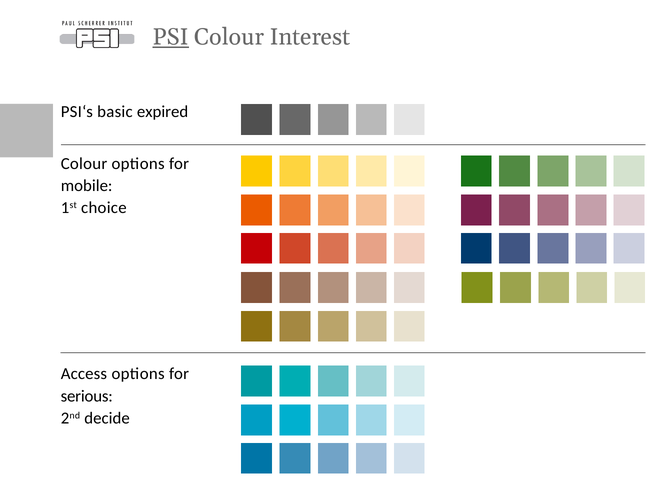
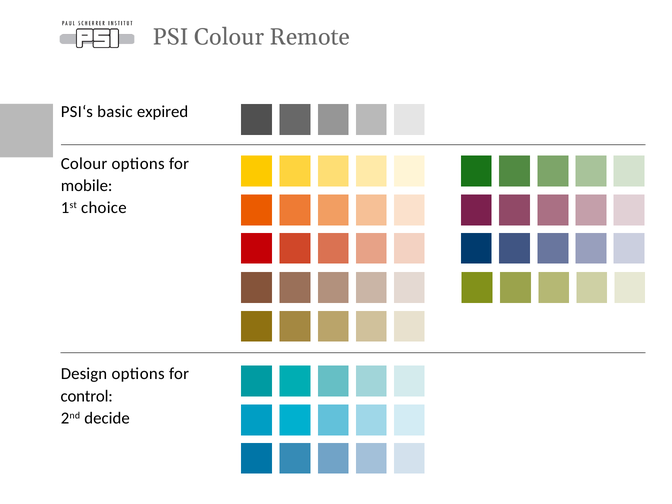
PSI underline: present -> none
Interest: Interest -> Remote
Access: Access -> Design
serious: serious -> control
